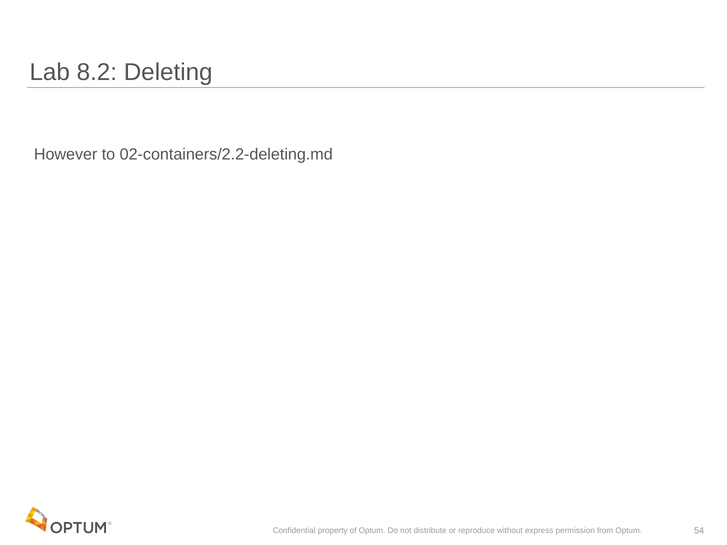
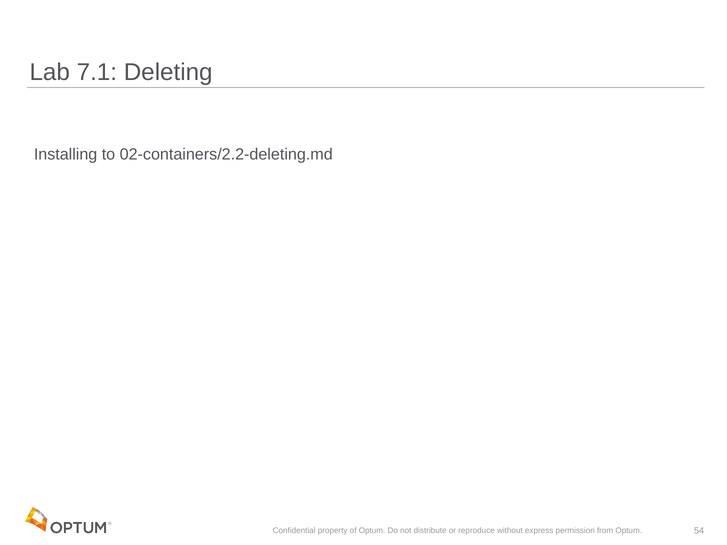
8.2: 8.2 -> 7.1
However: However -> Installing
